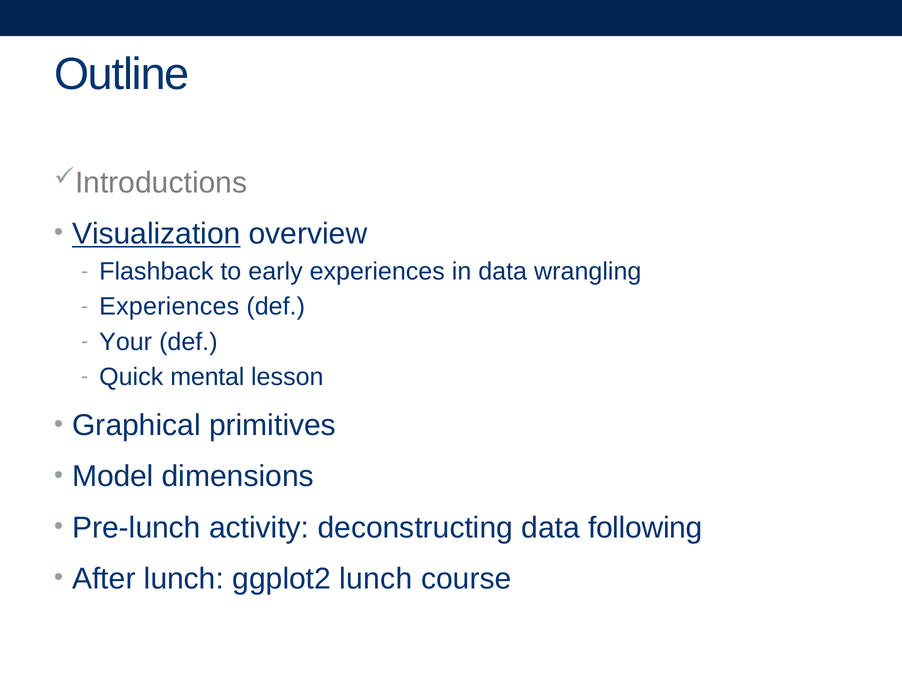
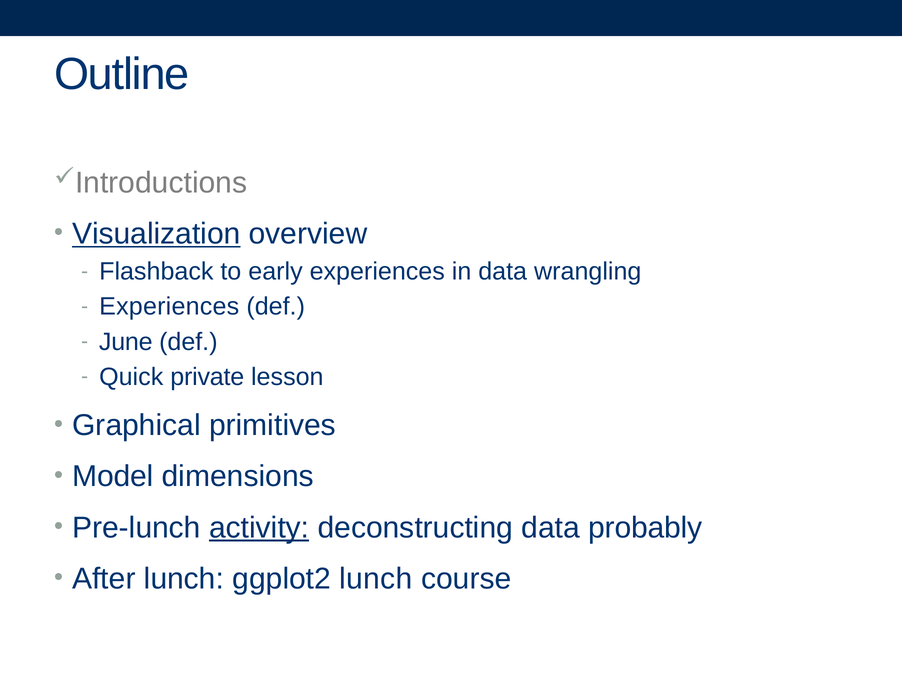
Your: Your -> June
mental: mental -> private
activity underline: none -> present
following: following -> probably
